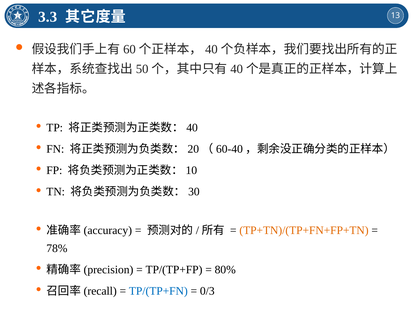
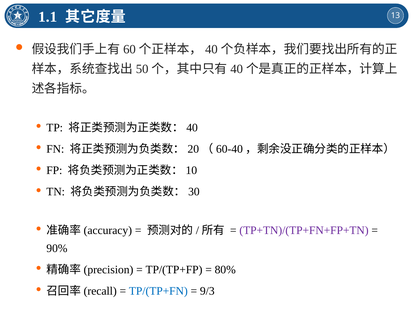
3.3: 3.3 -> 1.1
TP+TN)/(TP+FN+FP+TN colour: orange -> purple
78%: 78% -> 90%
0/3: 0/3 -> 9/3
